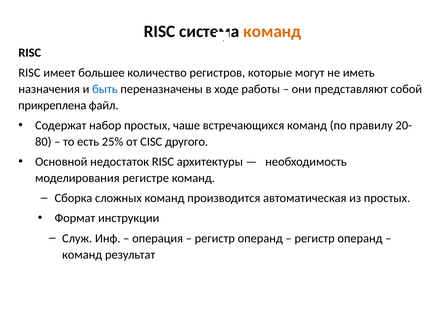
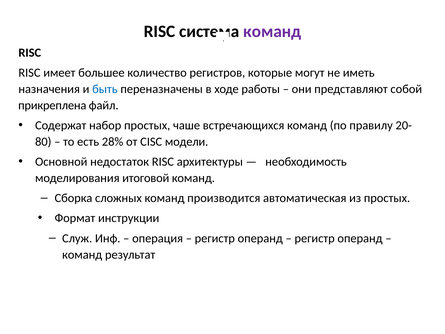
команд at (272, 31) colour: orange -> purple
25%: 25% -> 28%
другого: другого -> модели
регистре: регистре -> итоговой
